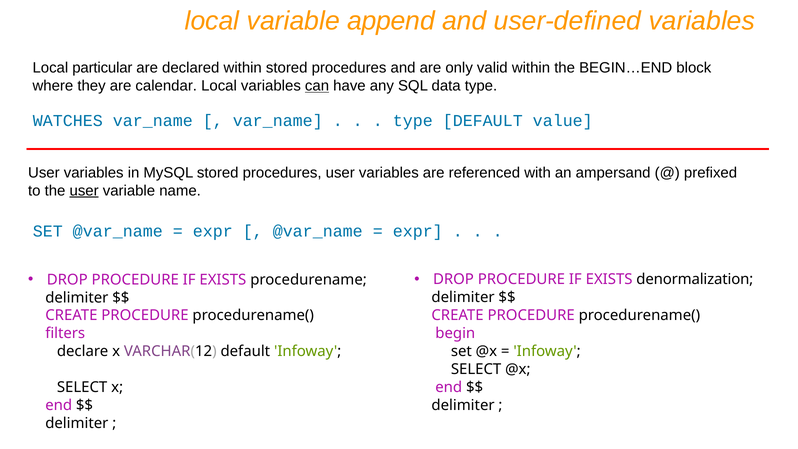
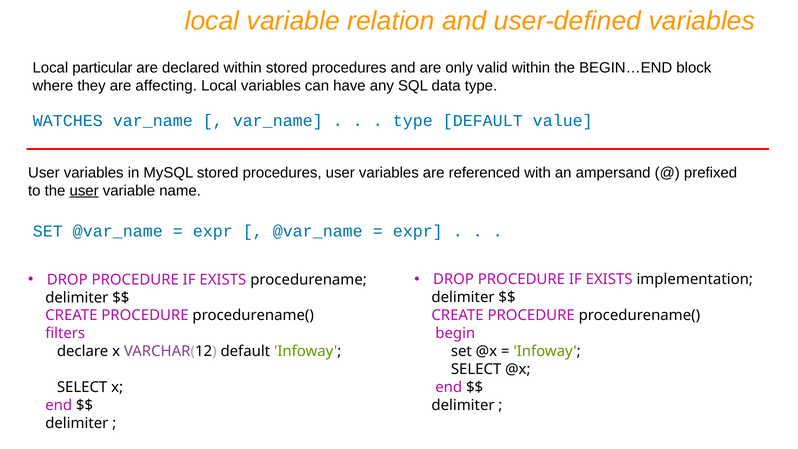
append: append -> relation
calendar: calendar -> affecting
can underline: present -> none
denormalization: denormalization -> implementation
